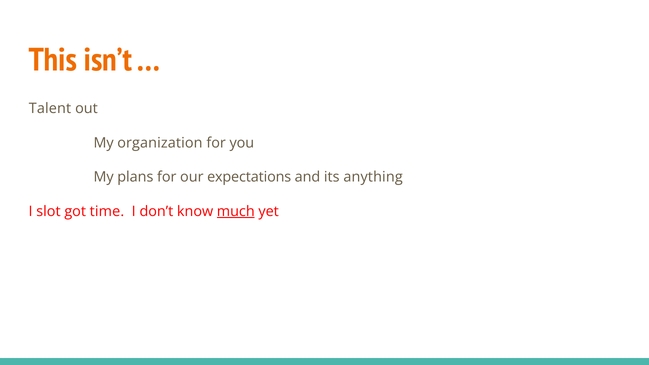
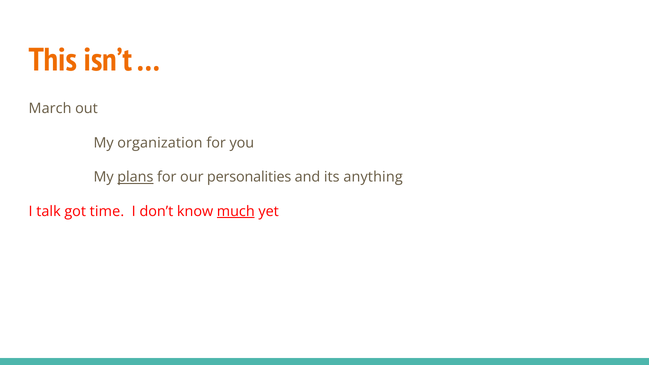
Talent: Talent -> March
plans underline: none -> present
expectations: expectations -> personalities
slot: slot -> talk
